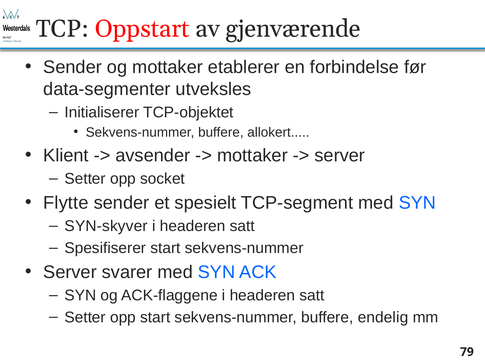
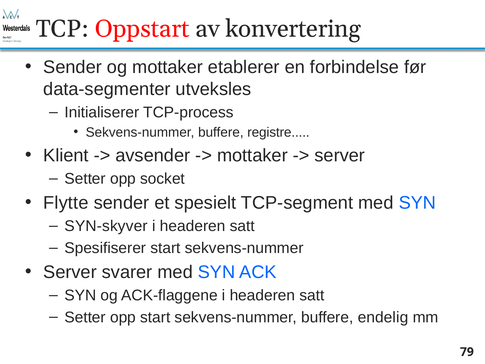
gjenværende: gjenværende -> konvertering
TCP-objektet: TCP-objektet -> TCP-process
allokert: allokert -> registre
